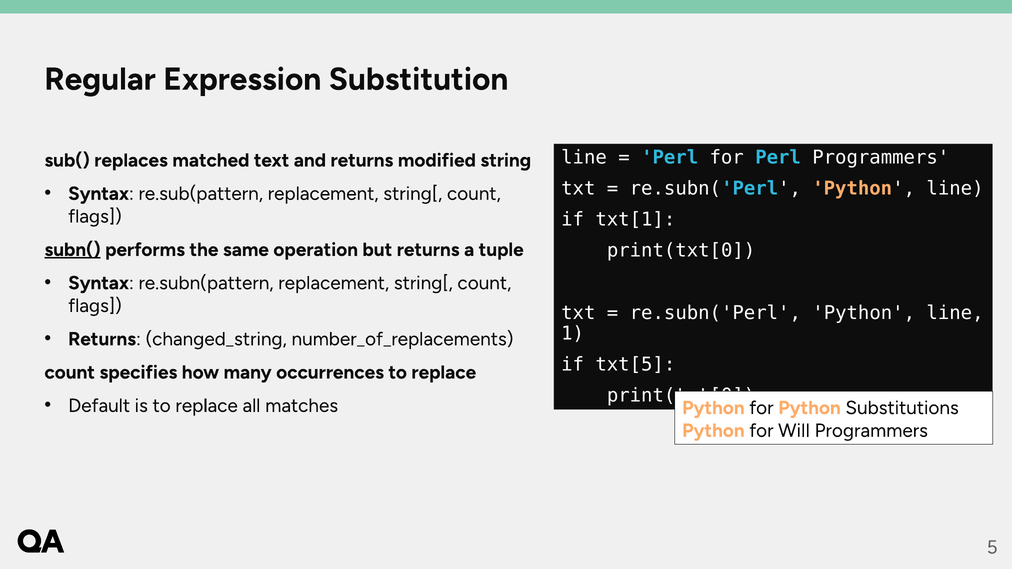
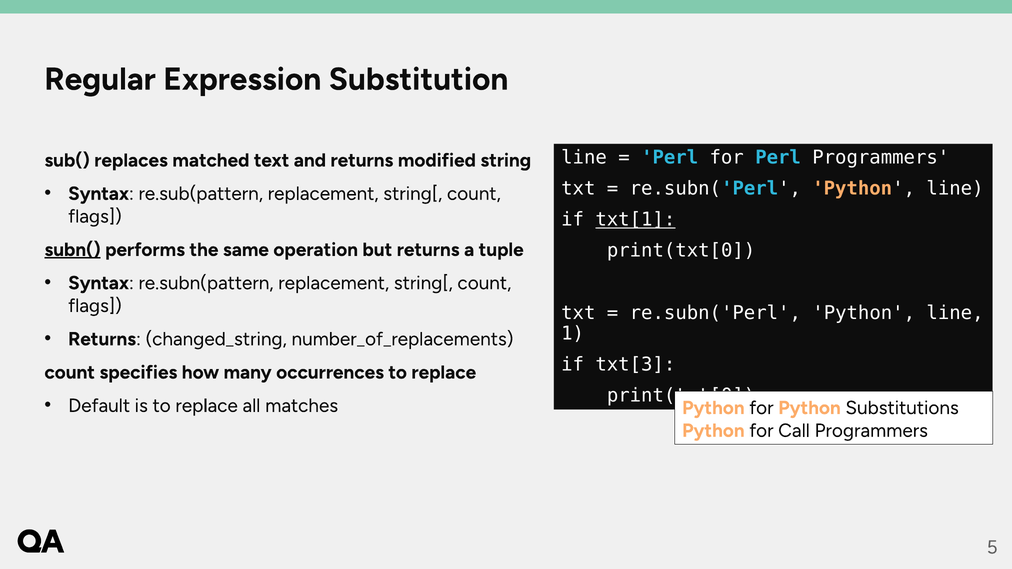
txt[1 underline: none -> present
txt[5: txt[5 -> txt[3
Will: Will -> Call
